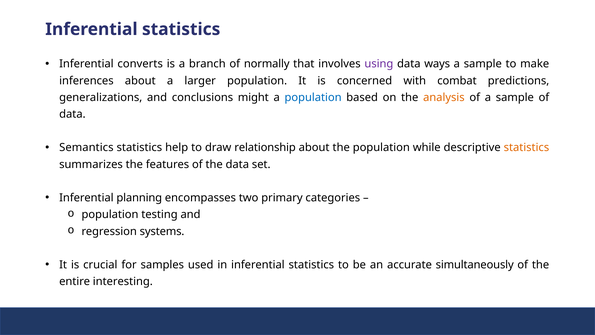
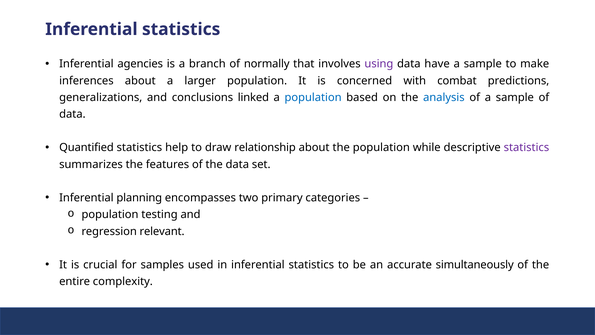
converts: converts -> agencies
ways: ways -> have
might: might -> linked
analysis colour: orange -> blue
Semantics: Semantics -> Quantified
statistics at (526, 147) colour: orange -> purple
systems: systems -> relevant
interesting: interesting -> complexity
